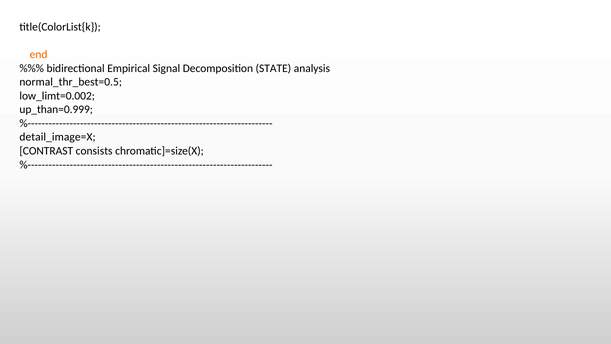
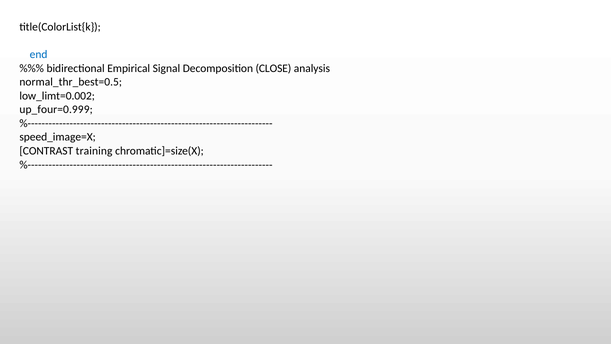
end colour: orange -> blue
STATE: STATE -> CLOSE
up_than=0.999: up_than=0.999 -> up_four=0.999
detail_image=X: detail_image=X -> speed_image=X
consists: consists -> training
